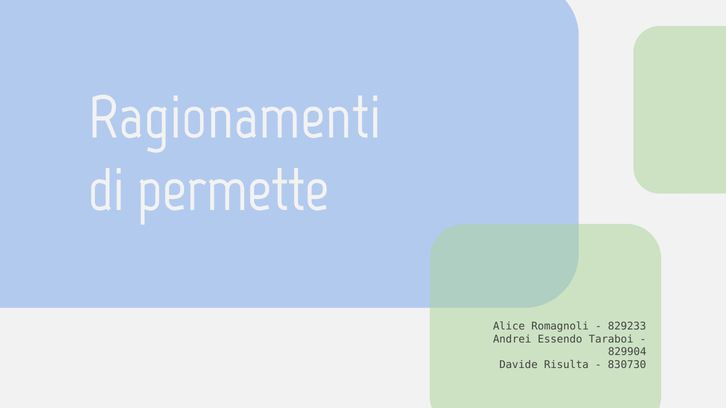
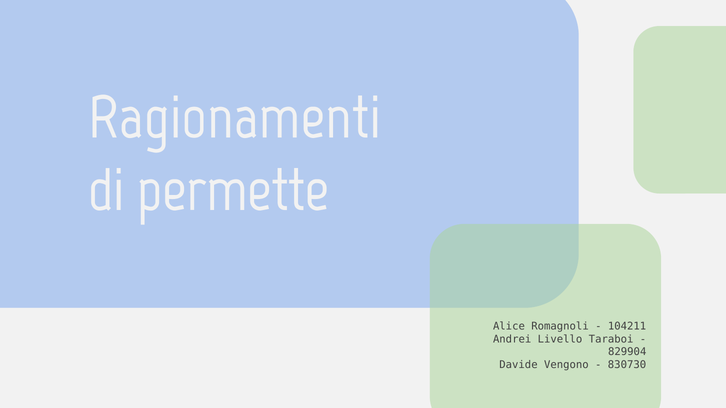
829233: 829233 -> 104211
Essendo: Essendo -> Livello
Risulta: Risulta -> Vengono
